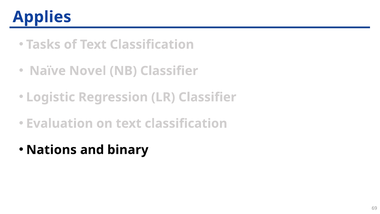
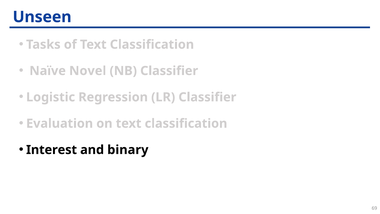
Applies: Applies -> Unseen
Nations: Nations -> Interest
